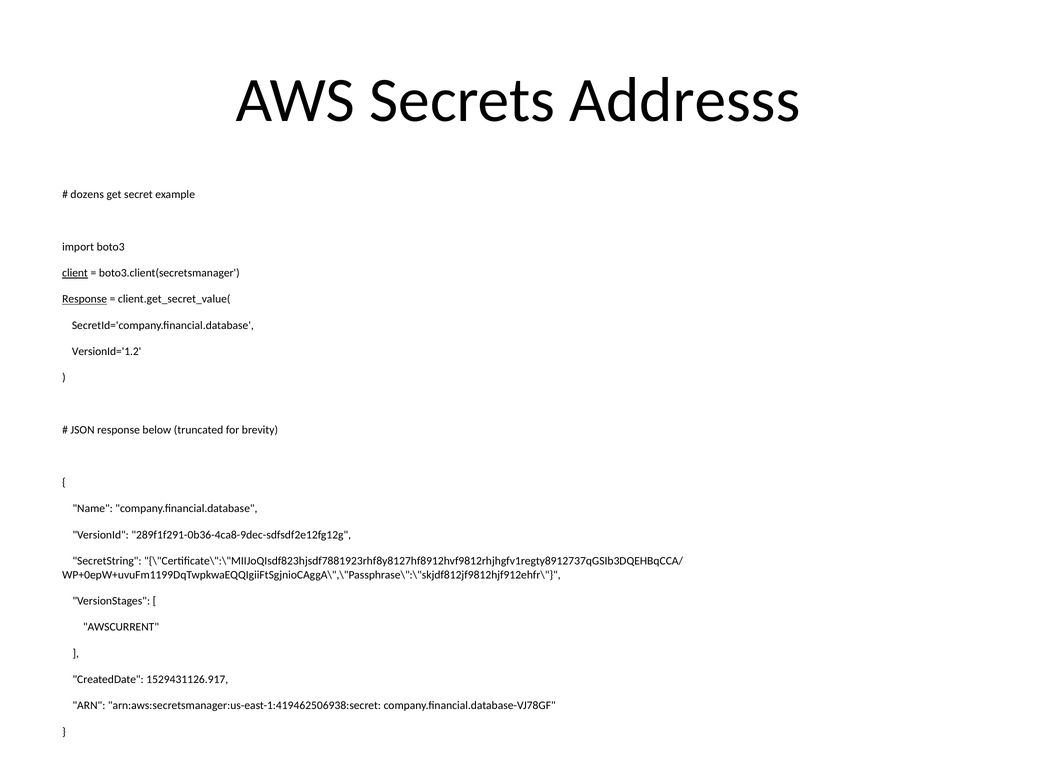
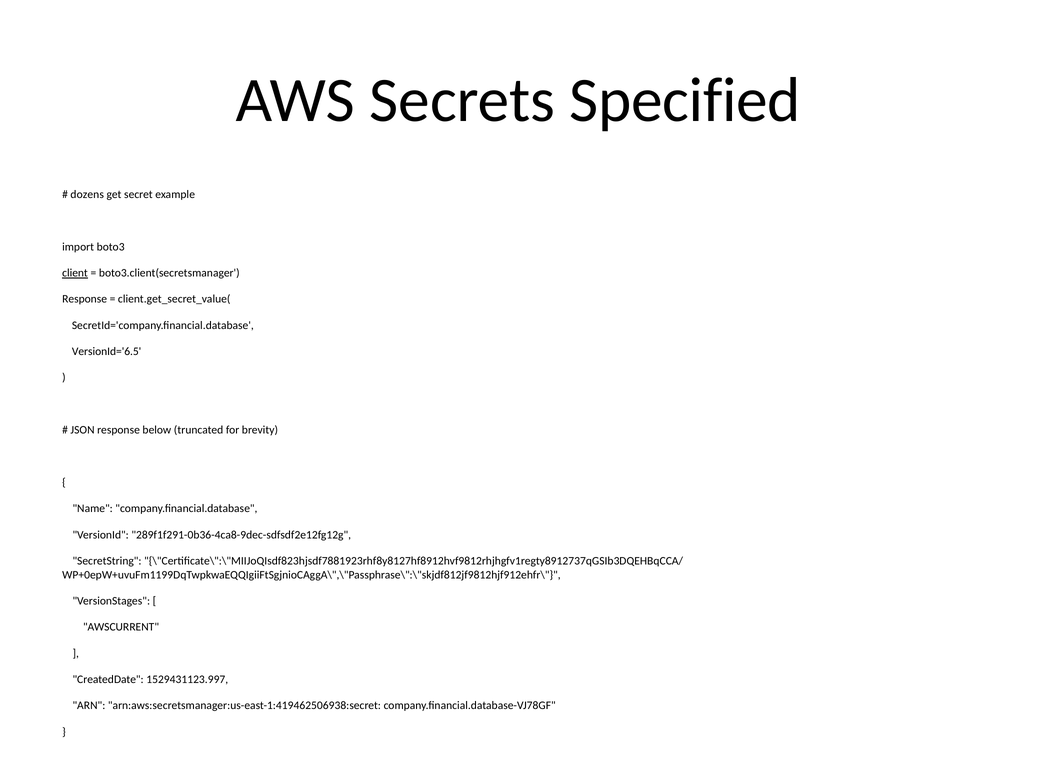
Addresss: Addresss -> Specified
Response at (85, 299) underline: present -> none
VersionId='1.2: VersionId='1.2 -> VersionId='6.5
1529431126.917: 1529431126.917 -> 1529431123.997
